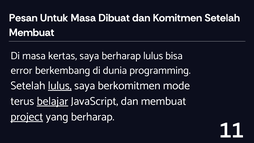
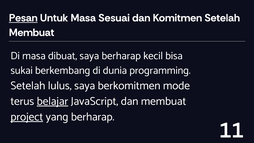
Pesan underline: none -> present
Dibuat: Dibuat -> Sesuai
kertas: kertas -> dibuat
berharap lulus: lulus -> kecil
error: error -> sukai
lulus at (60, 85) underline: present -> none
